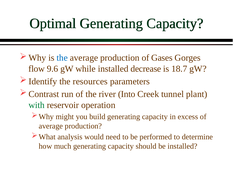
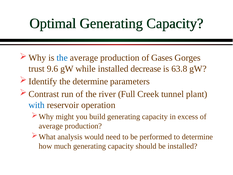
flow: flow -> trust
18.7: 18.7 -> 63.8
the resources: resources -> determine
Into: Into -> Full
with colour: green -> blue
